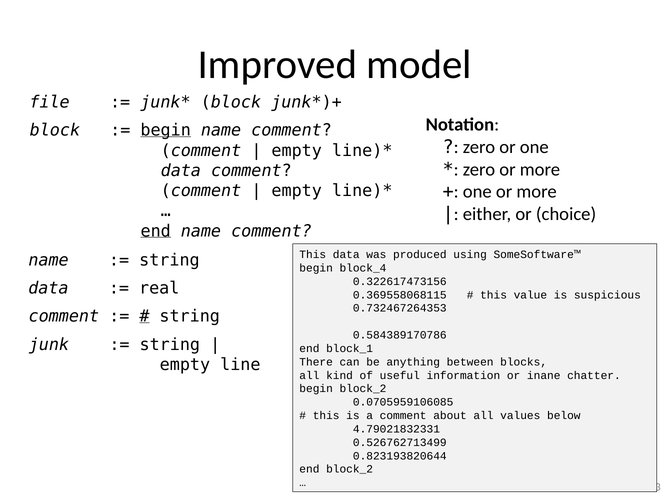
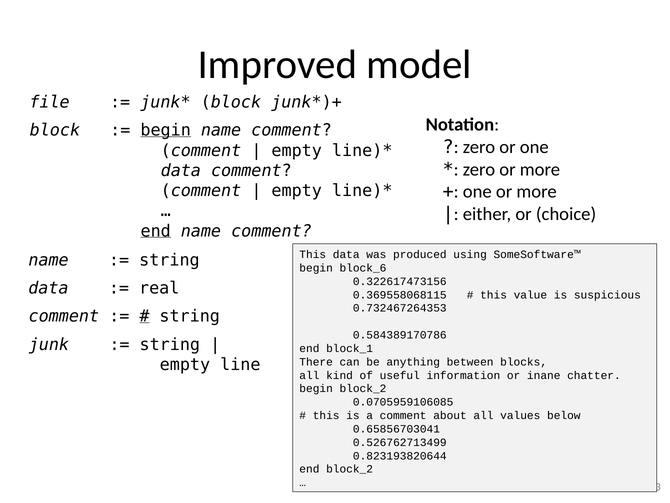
block_4: block_4 -> block_6
4.79021832331: 4.79021832331 -> 0.65856703041
